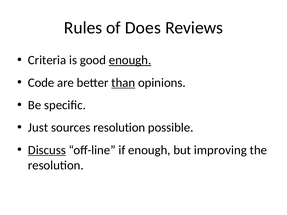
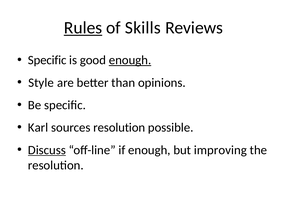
Rules underline: none -> present
Does: Does -> Skills
Criteria at (47, 60): Criteria -> Specific
Code: Code -> Style
than underline: present -> none
Just: Just -> Karl
